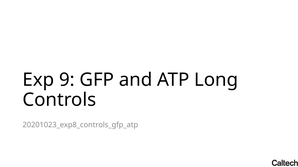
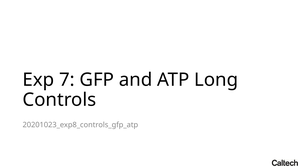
9: 9 -> 7
